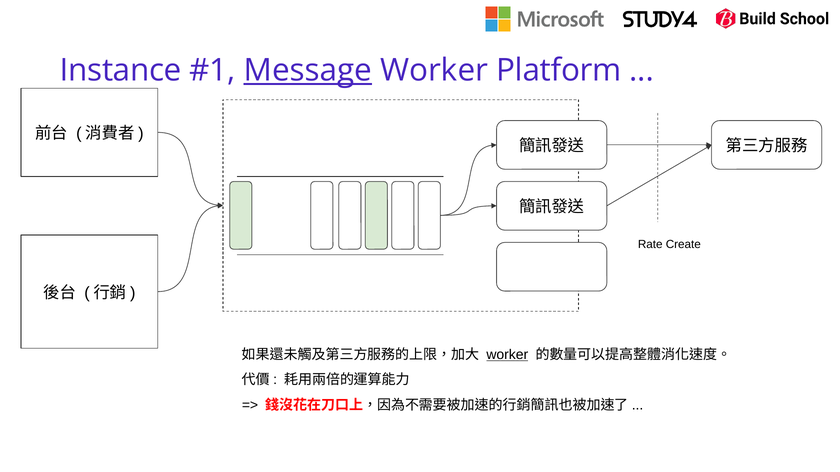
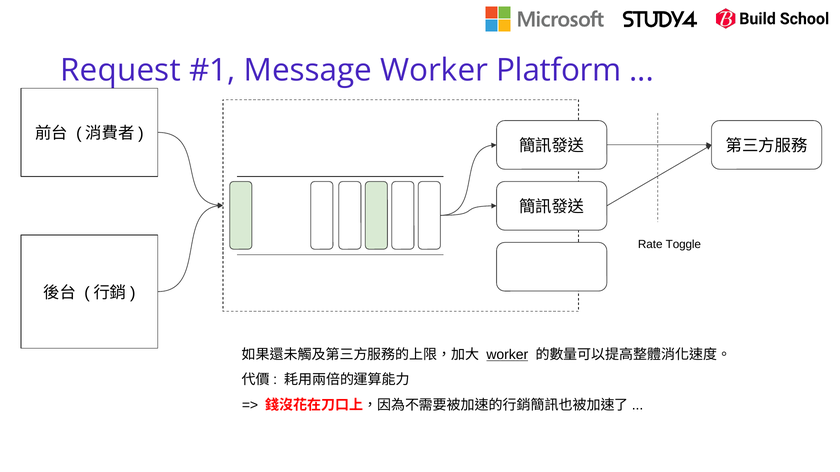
Instance: Instance -> Request
Message underline: present -> none
Create: Create -> Toggle
